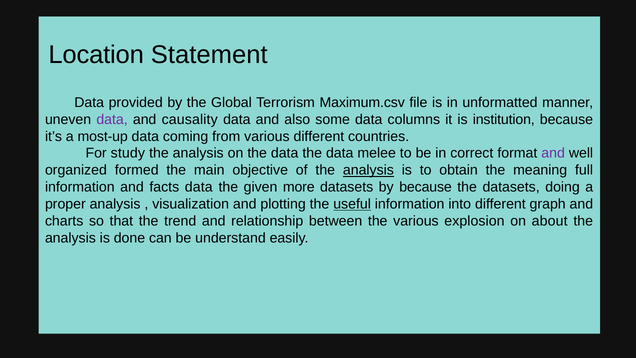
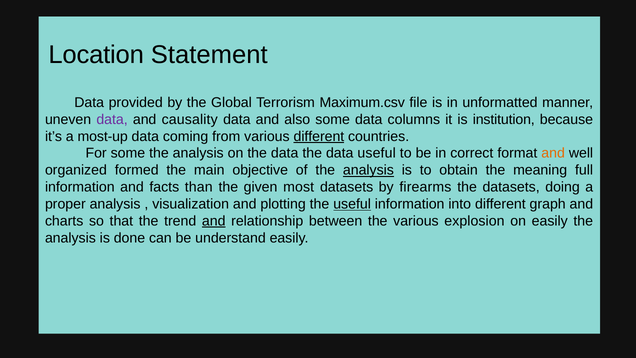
different at (319, 136) underline: none -> present
For study: study -> some
data melee: melee -> useful
and at (553, 153) colour: purple -> orange
facts data: data -> than
more: more -> most
by because: because -> firearms
and at (214, 221) underline: none -> present
on about: about -> easily
